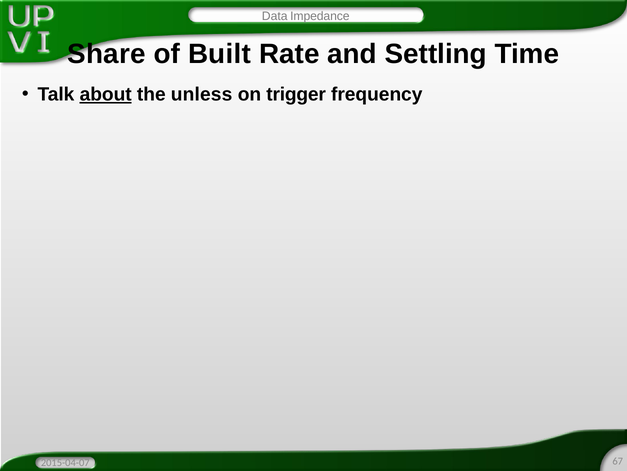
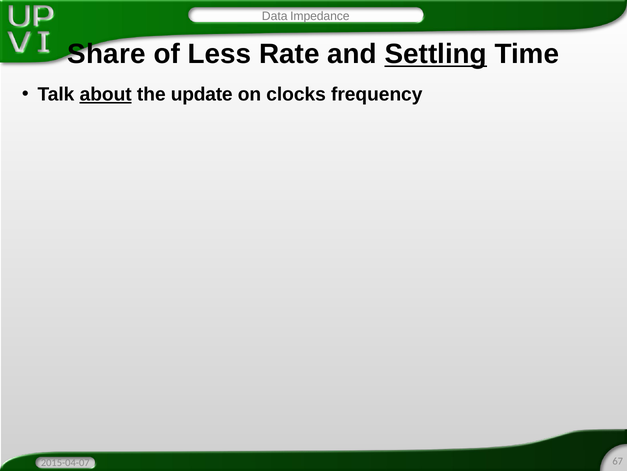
Built: Built -> Less
Settling underline: none -> present
unless: unless -> update
trigger: trigger -> clocks
